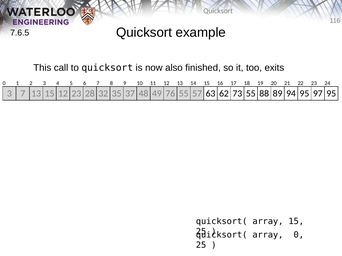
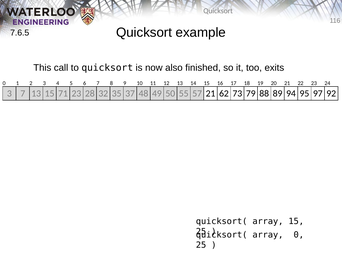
15 12: 12 -> 71
76: 76 -> 50
57 63: 63 -> 21
73 55: 55 -> 79
97 95: 95 -> 92
